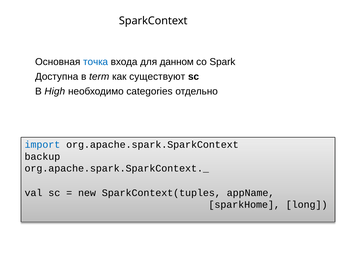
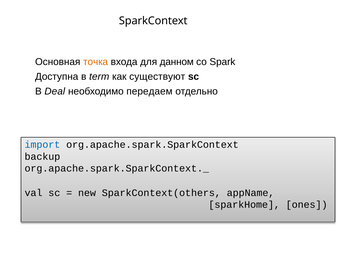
точка colour: blue -> orange
High: High -> Deal
categories: categories -> передаем
SparkContext(tuples: SparkContext(tuples -> SparkContext(others
long: long -> ones
